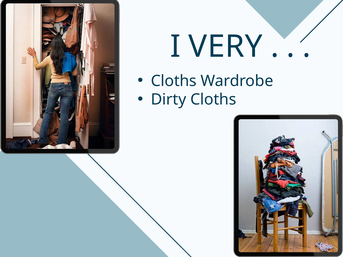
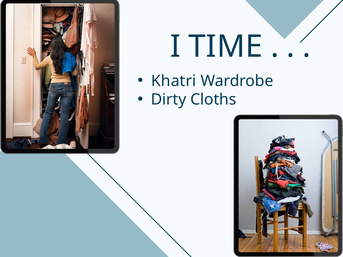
VERY: VERY -> TIME
Cloths at (174, 81): Cloths -> Khatri
